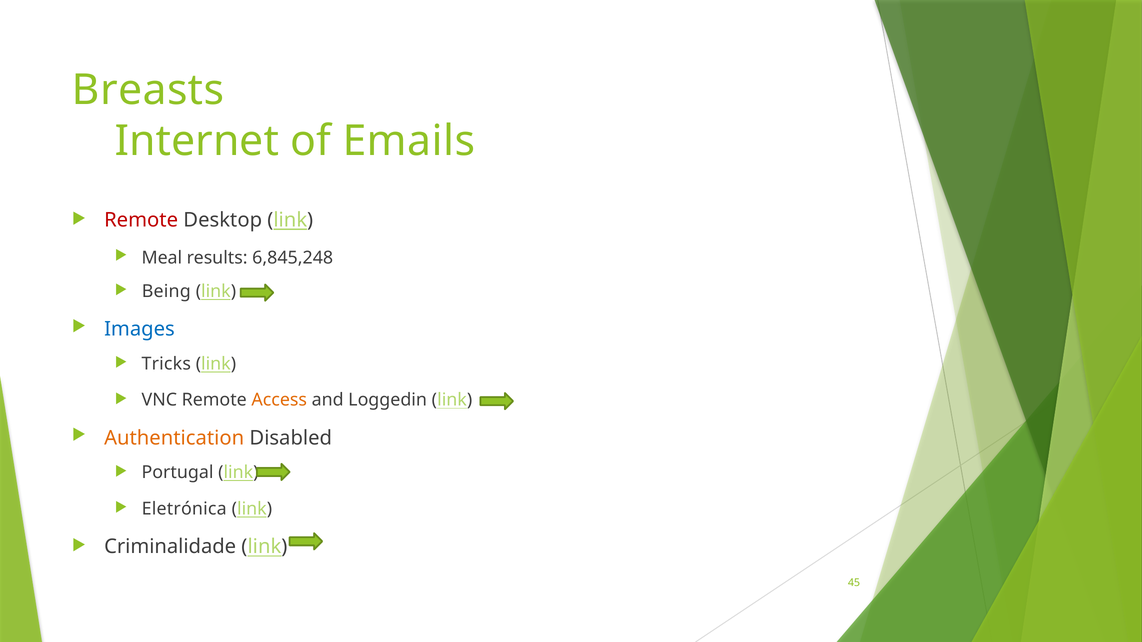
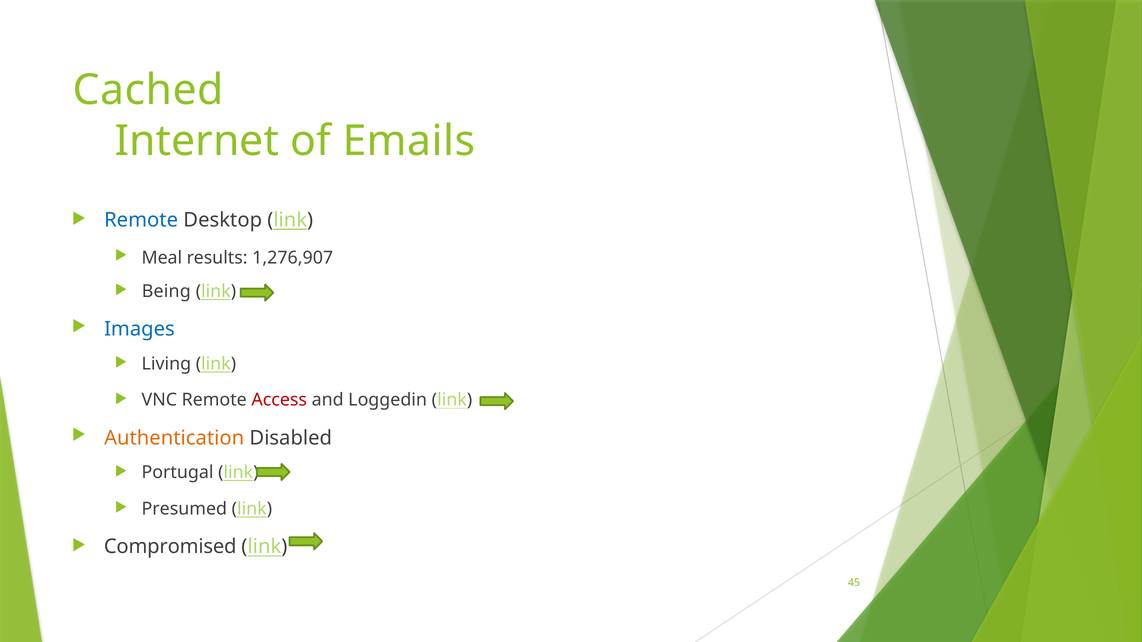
Breasts: Breasts -> Cached
Remote at (141, 220) colour: red -> blue
6,845,248: 6,845,248 -> 1,276,907
Tricks: Tricks -> Living
Access colour: orange -> red
Eletrónica: Eletrónica -> Presumed
Criminalidade: Criminalidade -> Compromised
